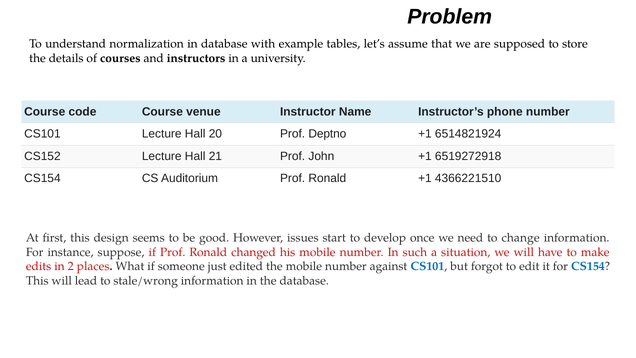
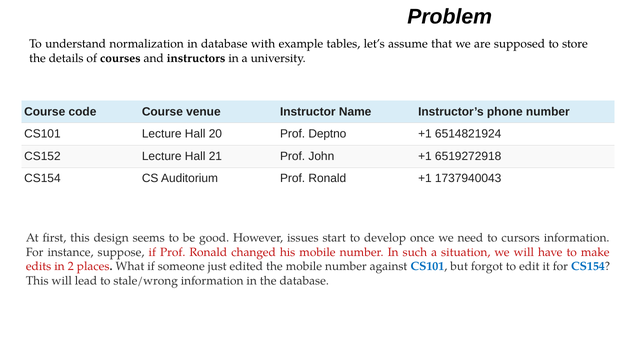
4366221510: 4366221510 -> 1737940043
change: change -> cursors
